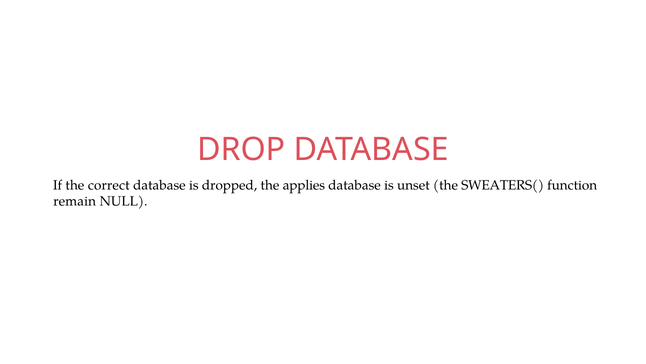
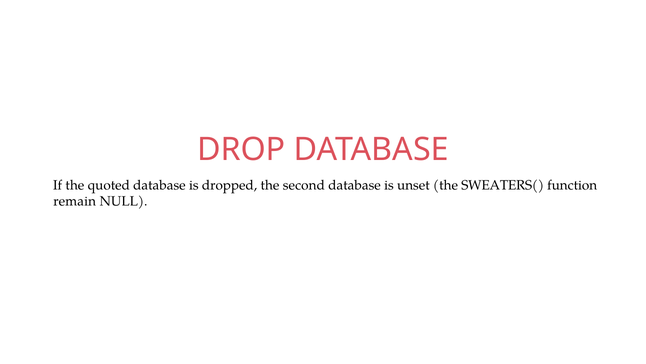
correct: correct -> quoted
applies: applies -> second
